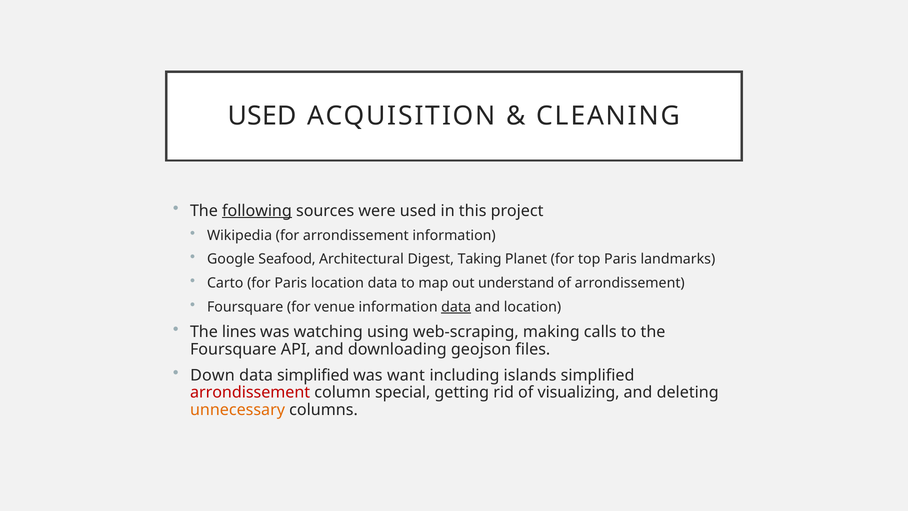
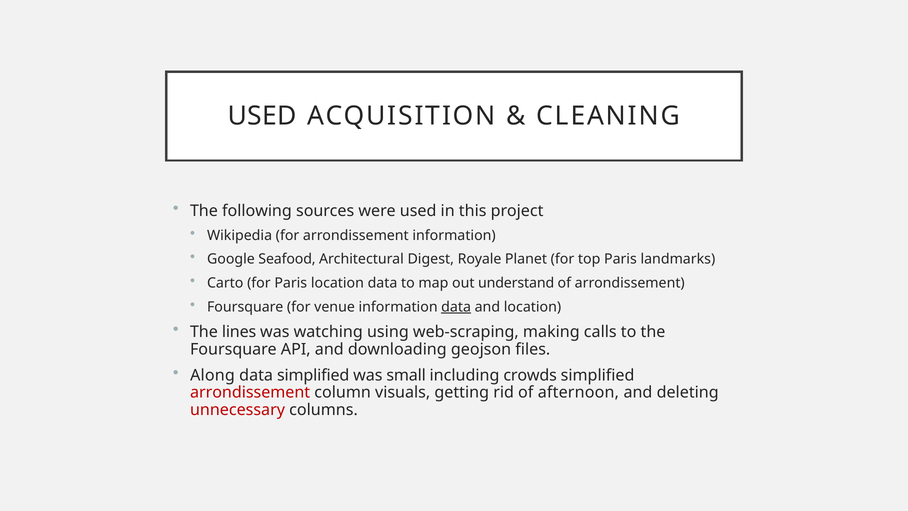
following underline: present -> none
Taking: Taking -> Royale
Down: Down -> Along
want: want -> small
islands: islands -> crowds
special: special -> visuals
visualizing: visualizing -> afternoon
unnecessary colour: orange -> red
